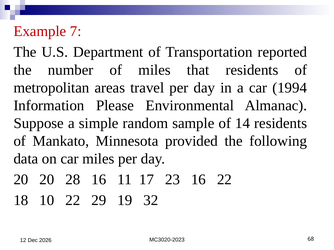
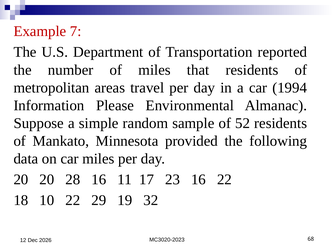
14: 14 -> 52
